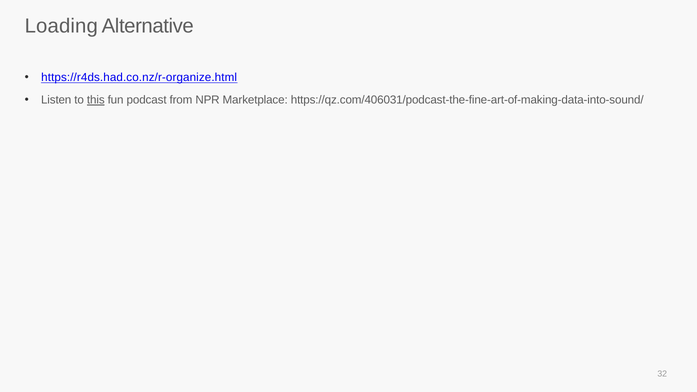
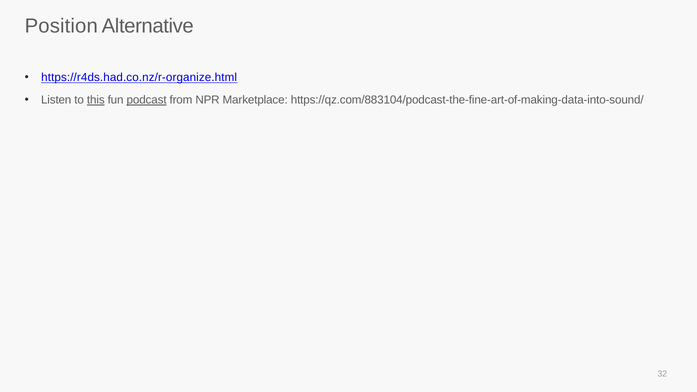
Loading: Loading -> Position
podcast underline: none -> present
https://qz.com/406031/podcast-the-fine-art-of-making-data-into-sound/: https://qz.com/406031/podcast-the-fine-art-of-making-data-into-sound/ -> https://qz.com/883104/podcast-the-fine-art-of-making-data-into-sound/
